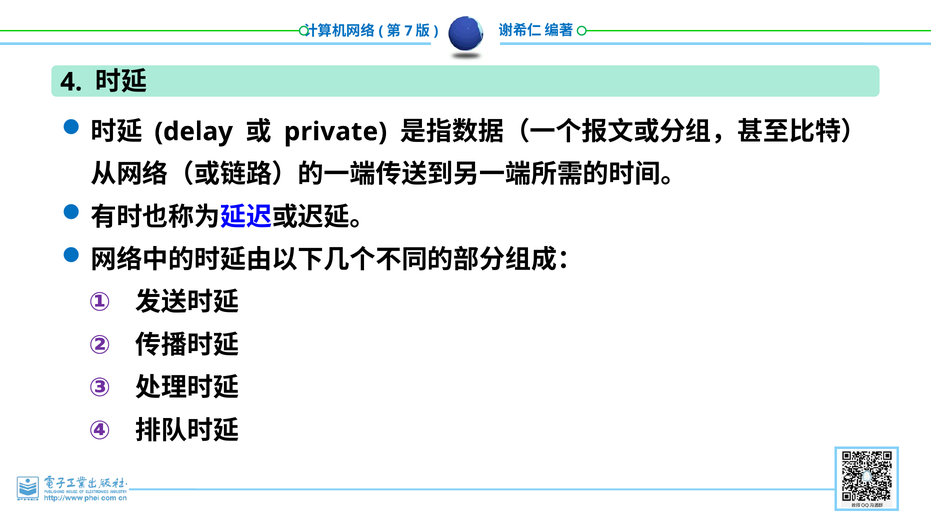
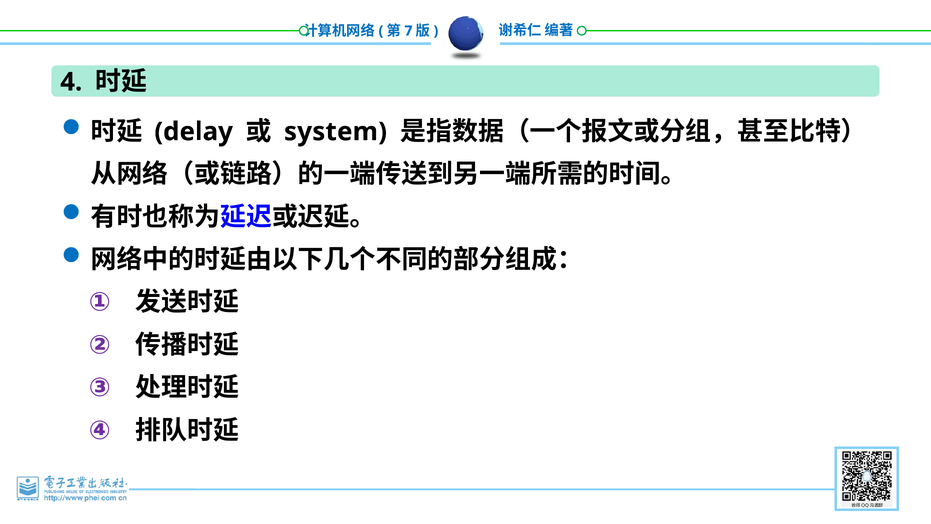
private: private -> system
